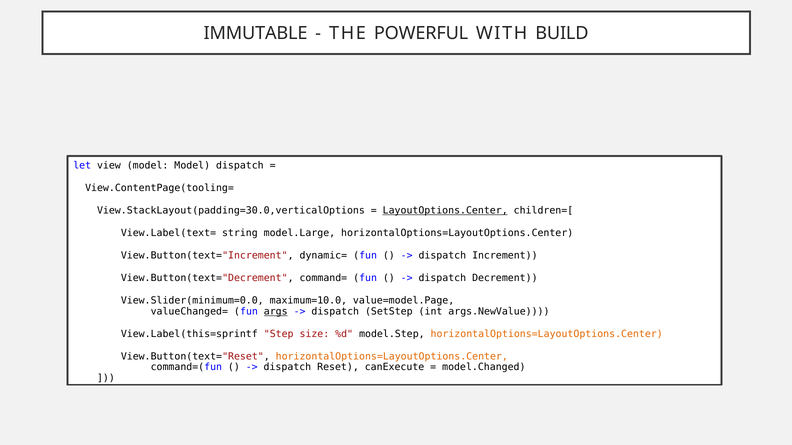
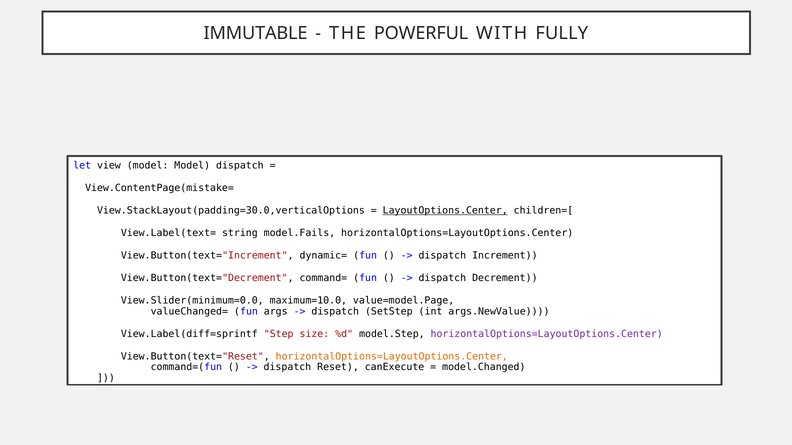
BUILD: BUILD -> FULLY
View.ContentPage(tooling=: View.ContentPage(tooling= -> View.ContentPage(mistake=
model.Large: model.Large -> model.Fails
args underline: present -> none
View.Label(this=sprintf: View.Label(this=sprintf -> View.Label(diff=sprintf
horizontalOptions=LayoutOptions.Center at (547, 334) colour: orange -> purple
